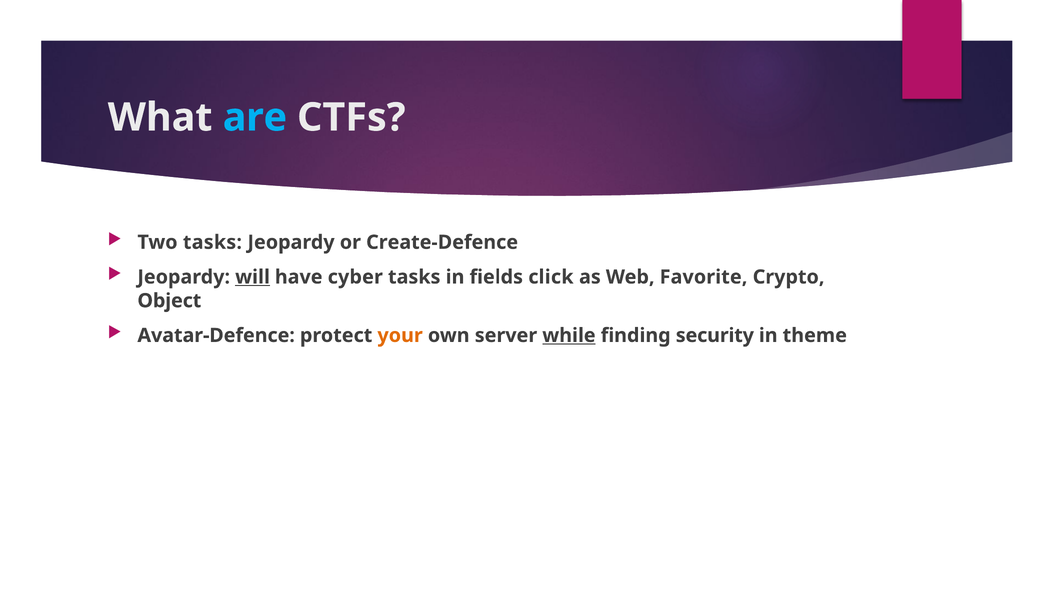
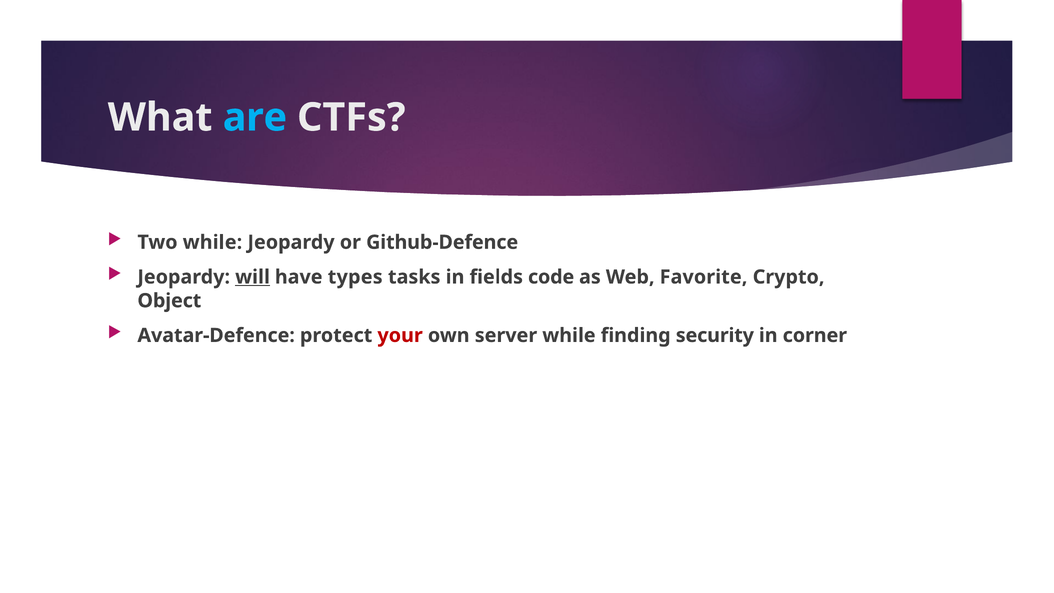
Two tasks: tasks -> while
Create-Defence: Create-Defence -> Github-Defence
cyber: cyber -> types
click: click -> code
your colour: orange -> red
while at (569, 335) underline: present -> none
theme: theme -> corner
